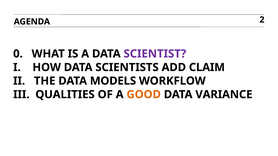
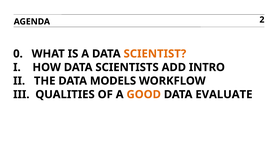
SCIENTIST colour: purple -> orange
CLAIM: CLAIM -> INTRO
VARIANCE: VARIANCE -> EVALUATE
